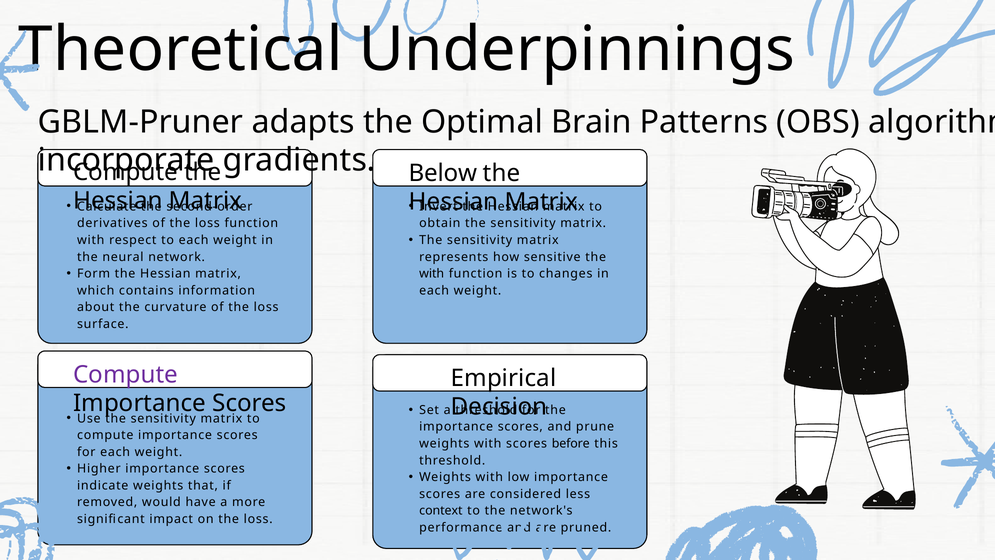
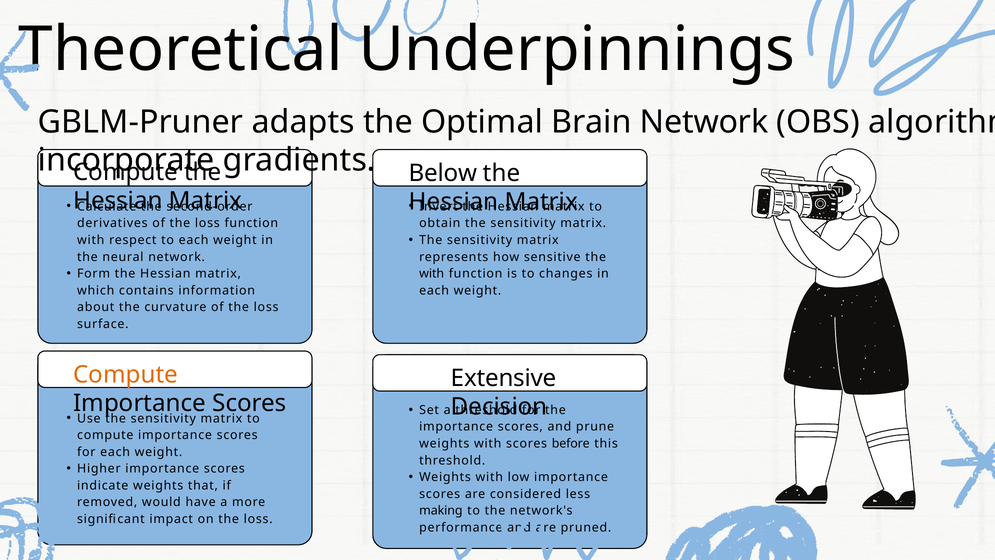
Brain Patterns: Patterns -> Network
Compute at (126, 375) colour: purple -> orange
Empirical: Empirical -> Extensive
context: context -> making
